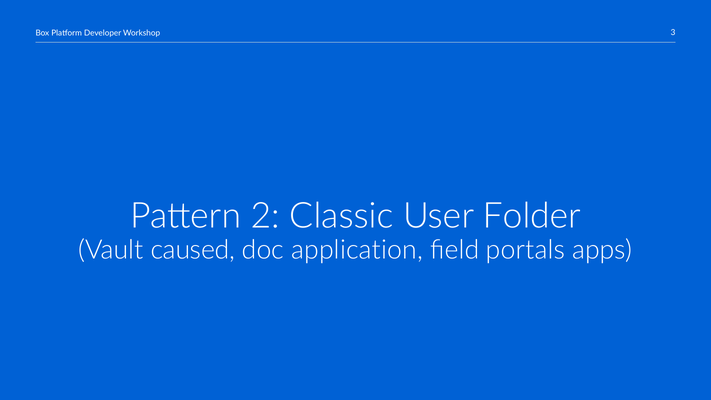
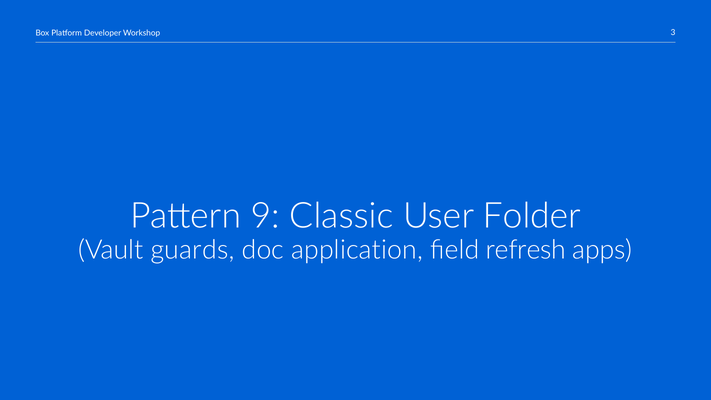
2: 2 -> 9
caused: caused -> guards
portals: portals -> refresh
